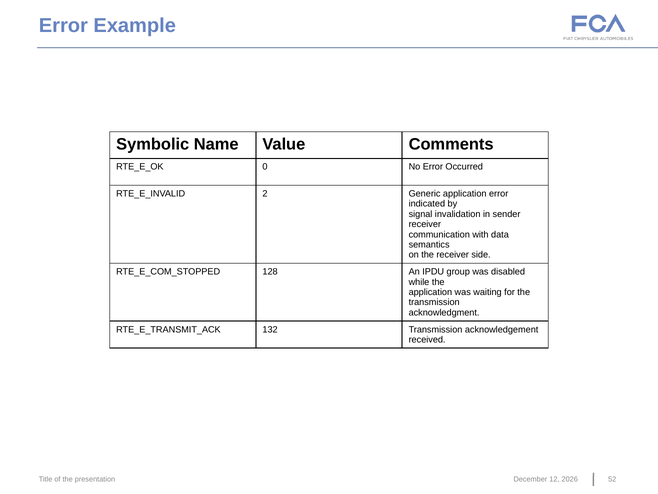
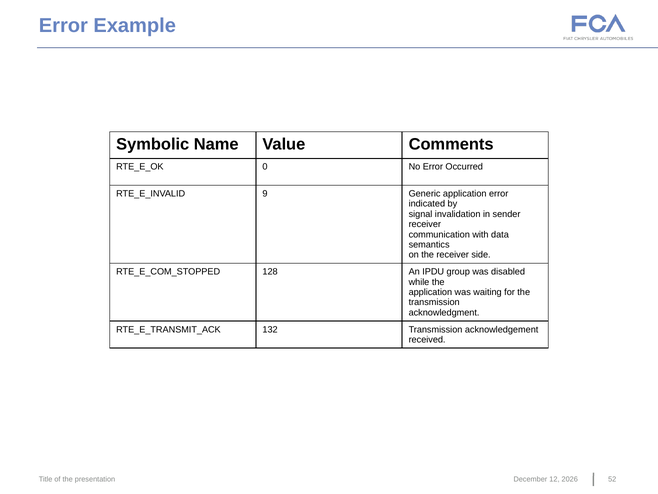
2: 2 -> 9
